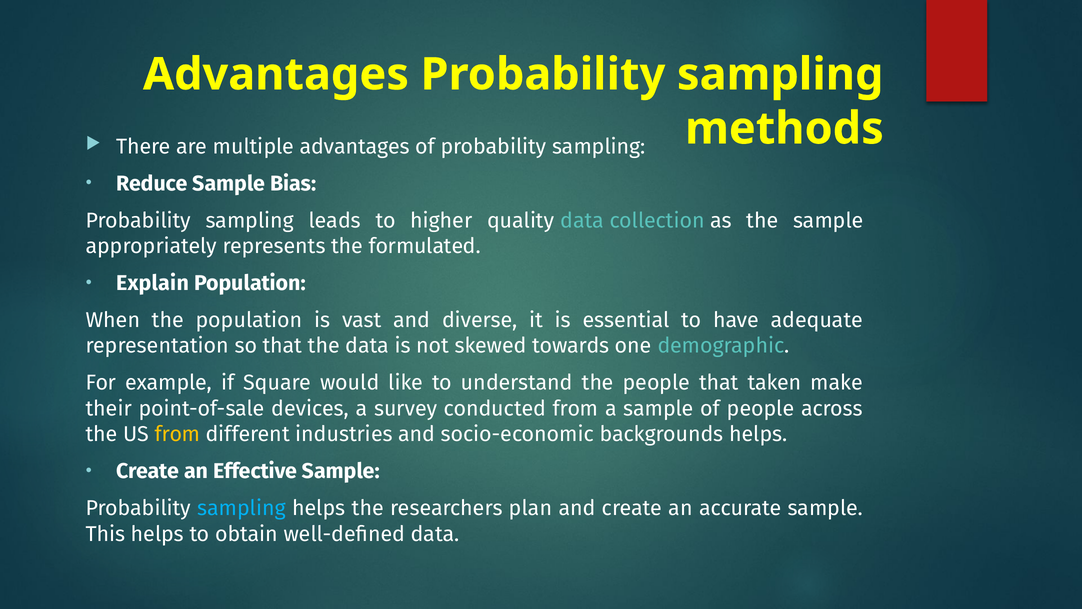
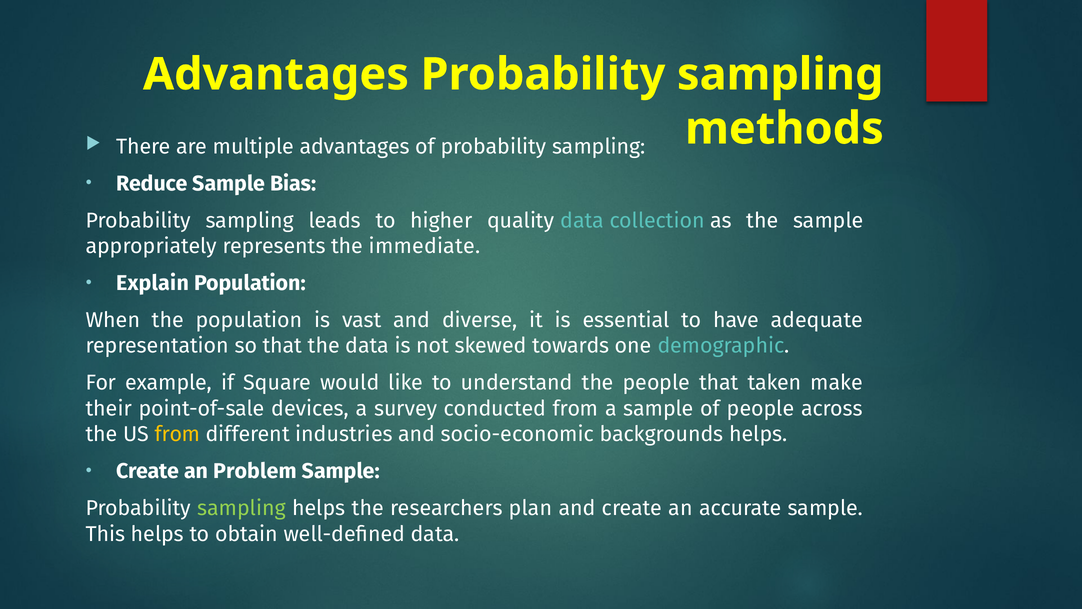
formulated: formulated -> immediate
Effective: Effective -> Problem
sampling at (242, 508) colour: light blue -> light green
